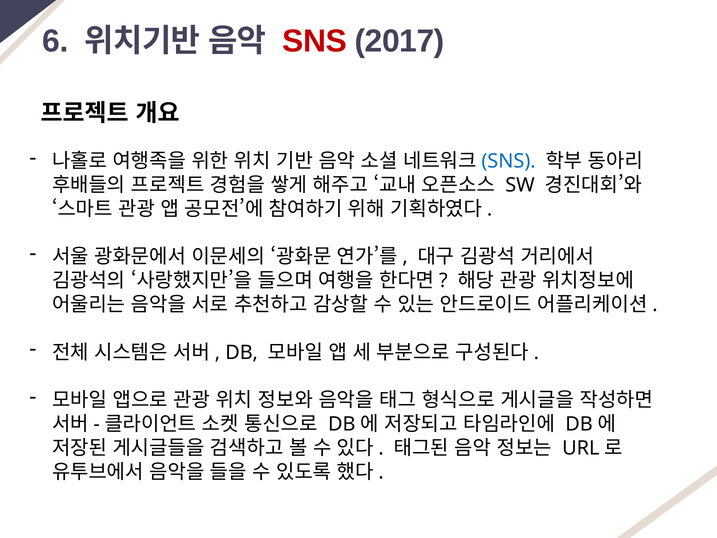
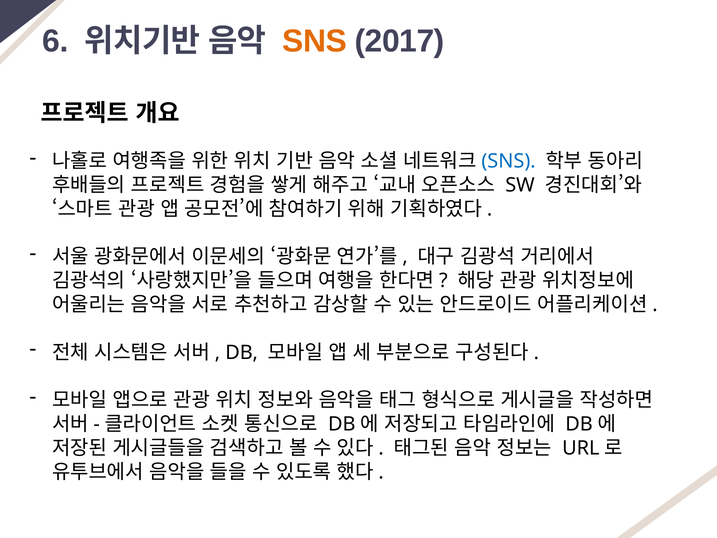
SNS at (315, 41) colour: red -> orange
